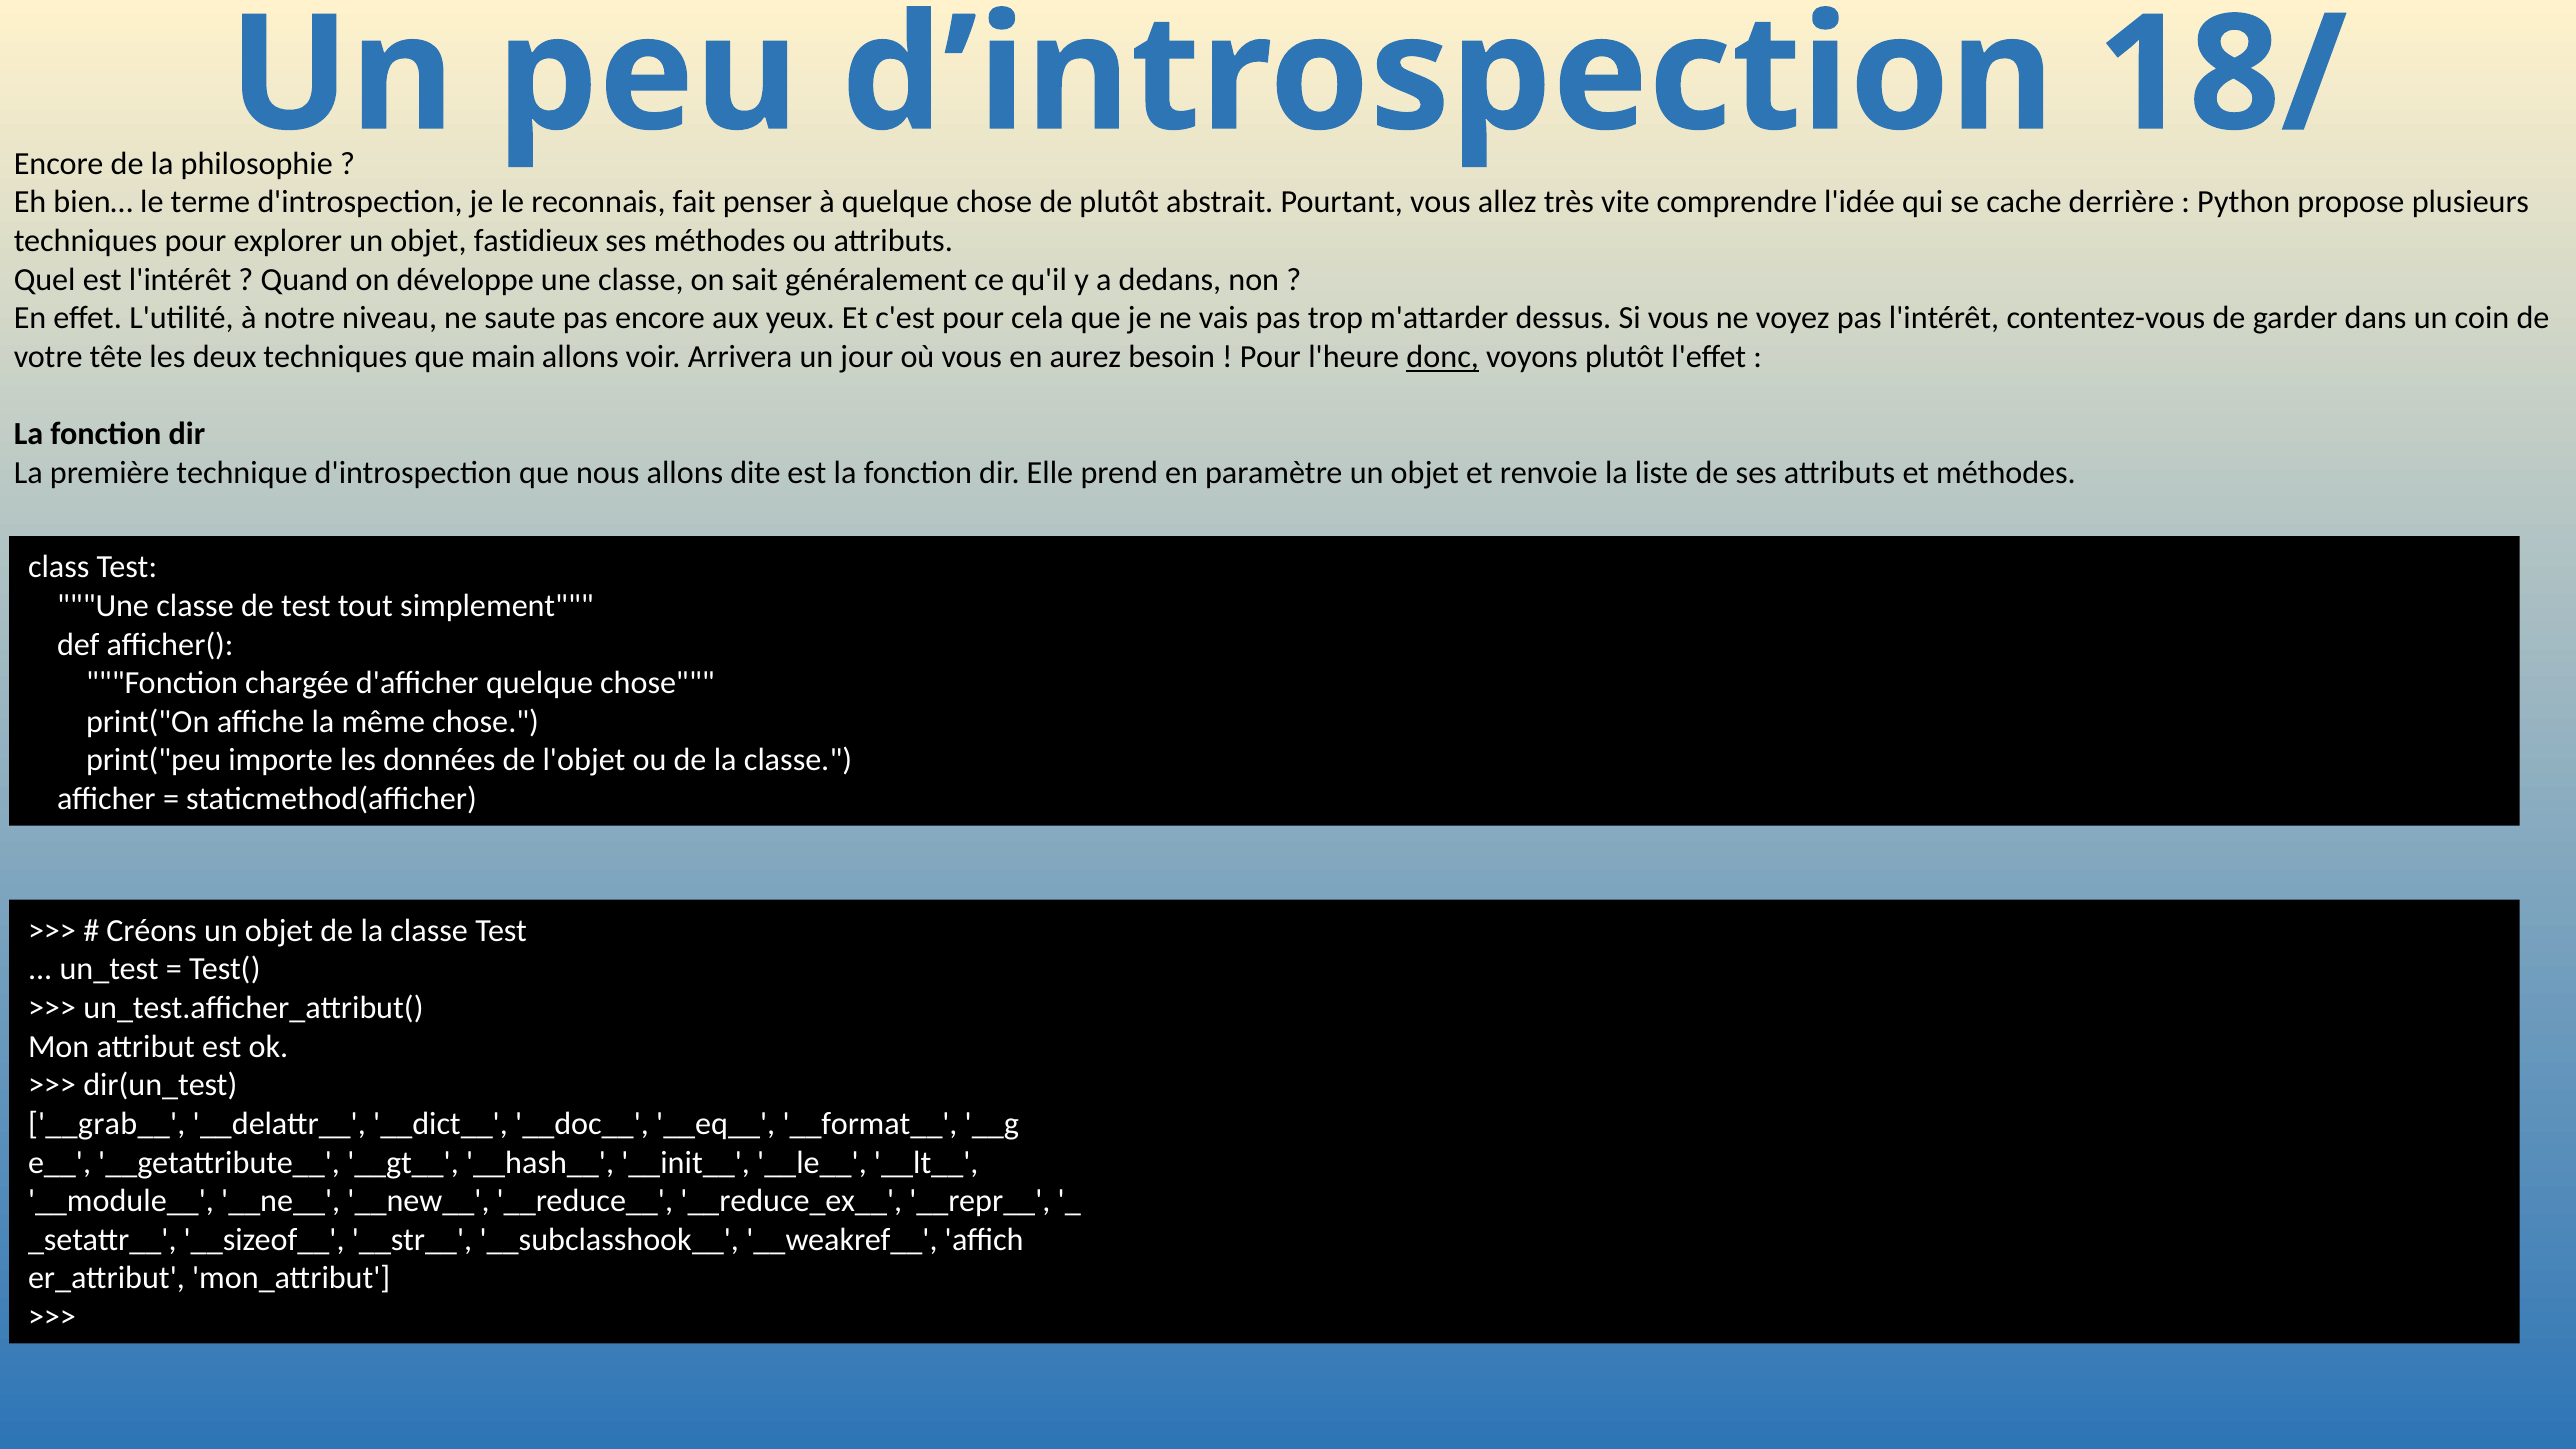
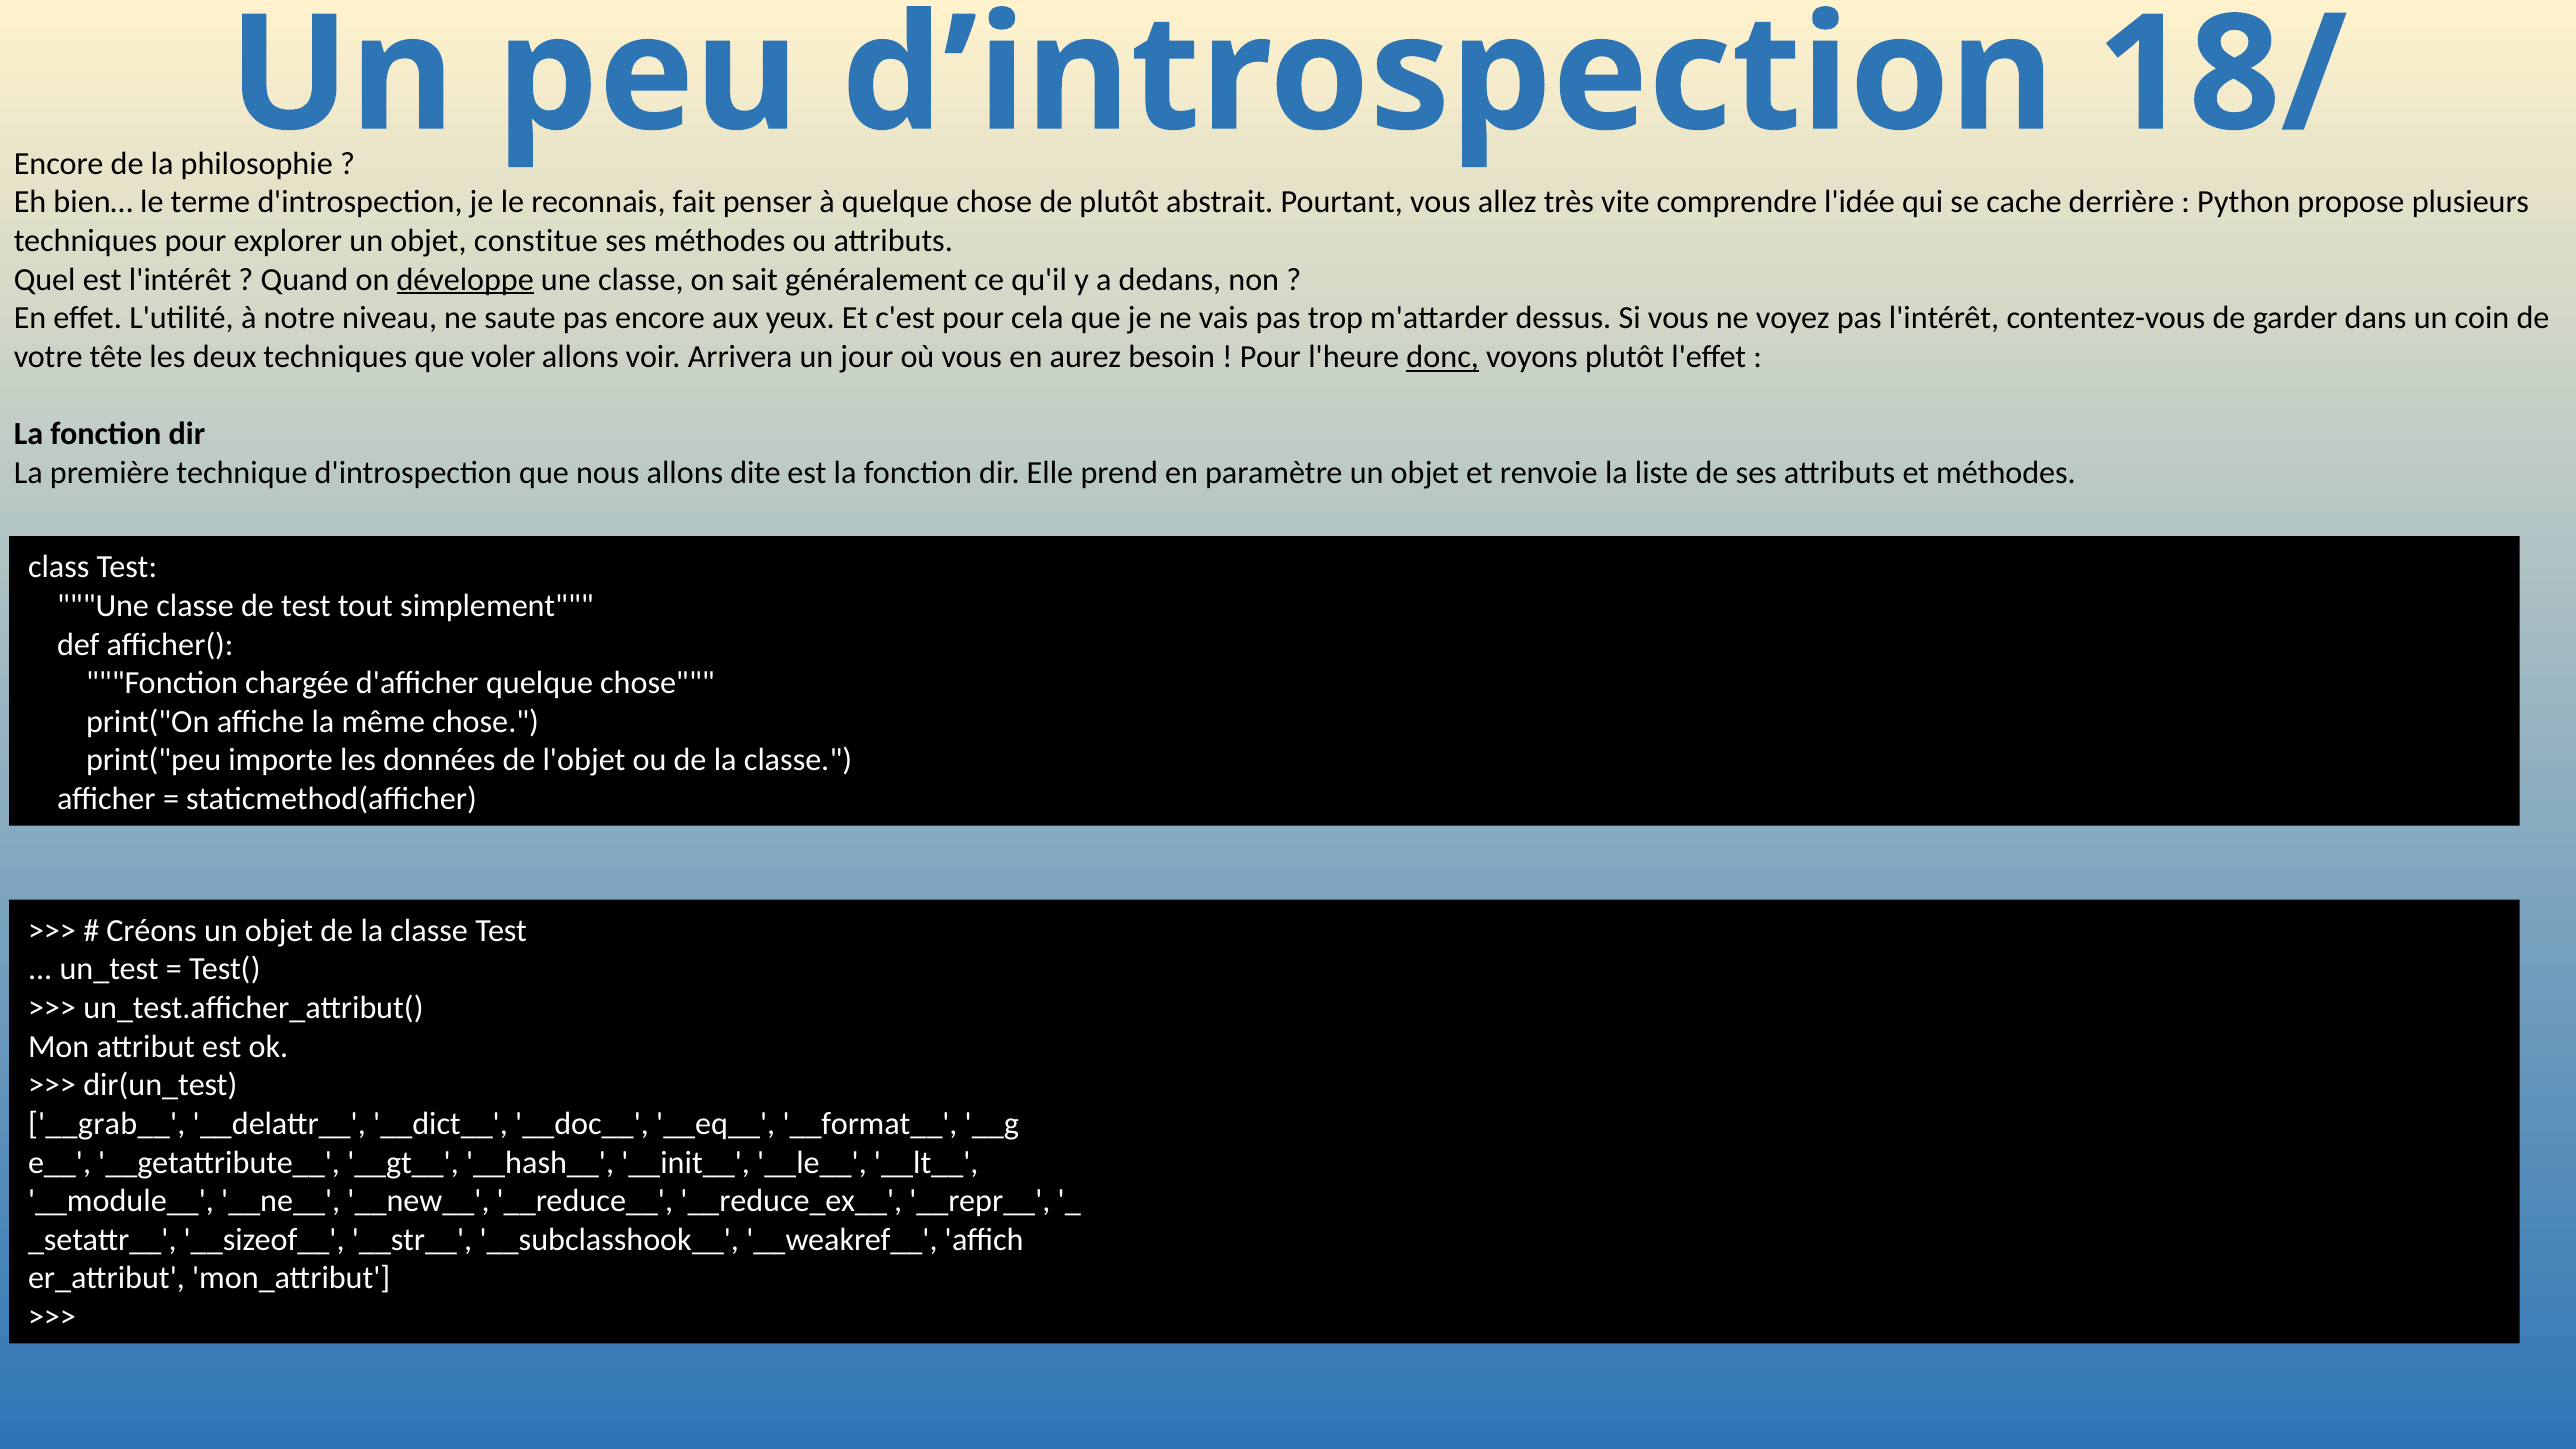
fastidieux: fastidieux -> constitue
développe underline: none -> present
main: main -> voler
